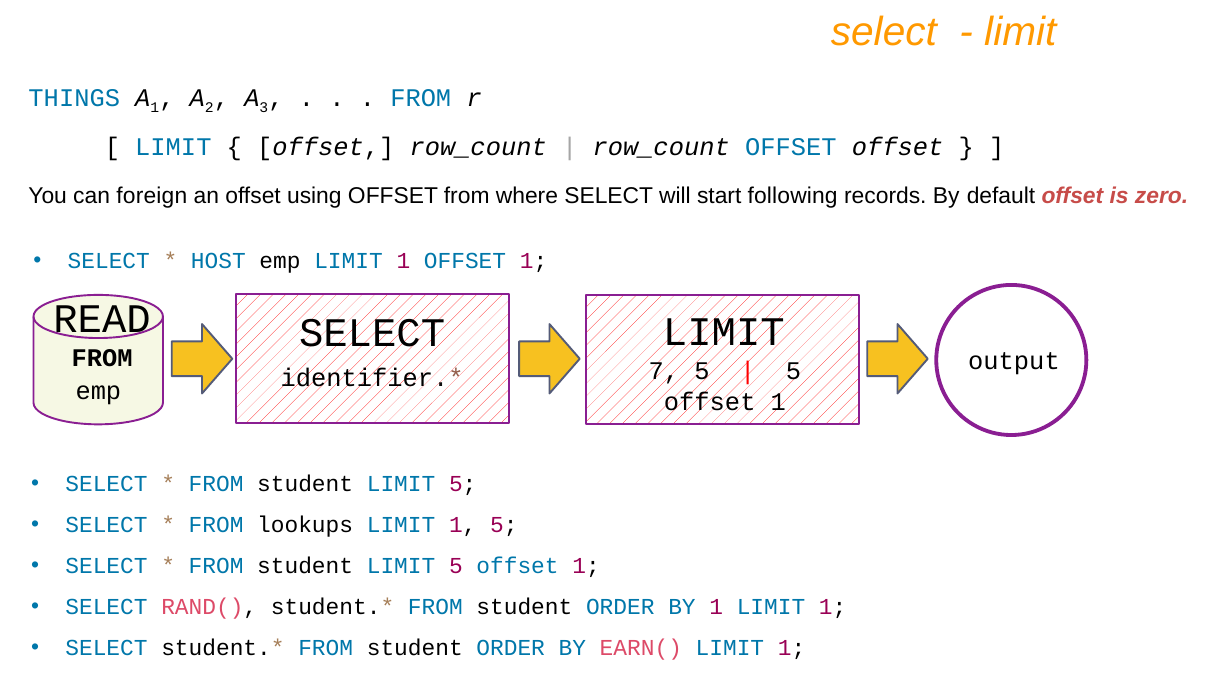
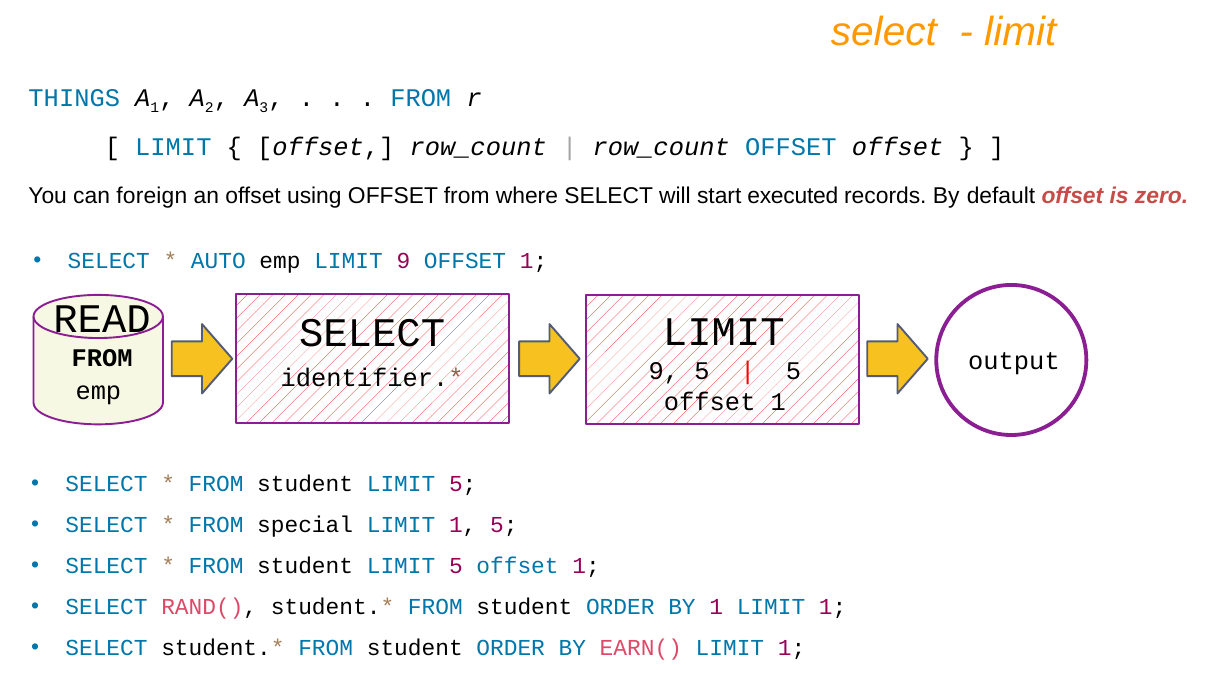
following: following -> executed
HOST: HOST -> AUTO
emp LIMIT 1: 1 -> 9
7 at (664, 371): 7 -> 9
lookups: lookups -> special
